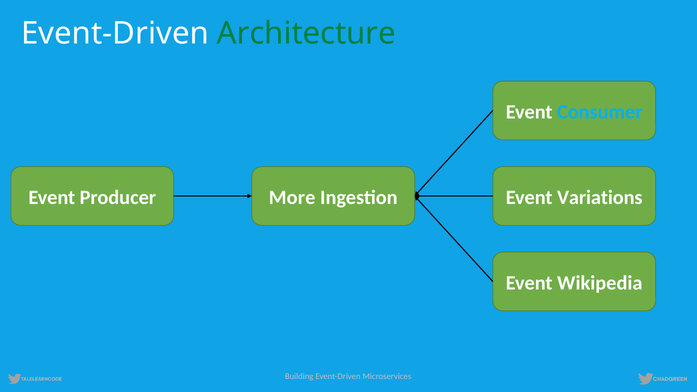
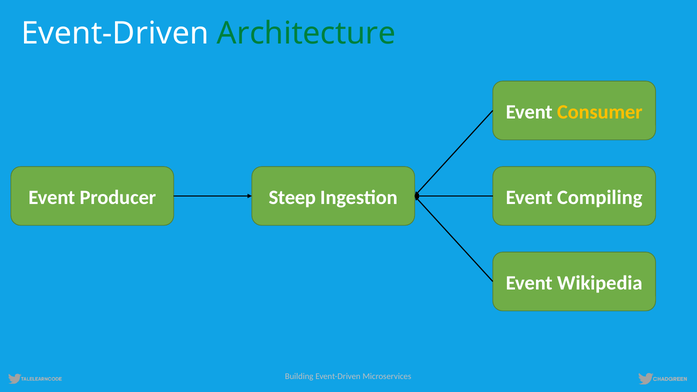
Consumer colour: light blue -> yellow
More: More -> Steep
Variations: Variations -> Compiling
